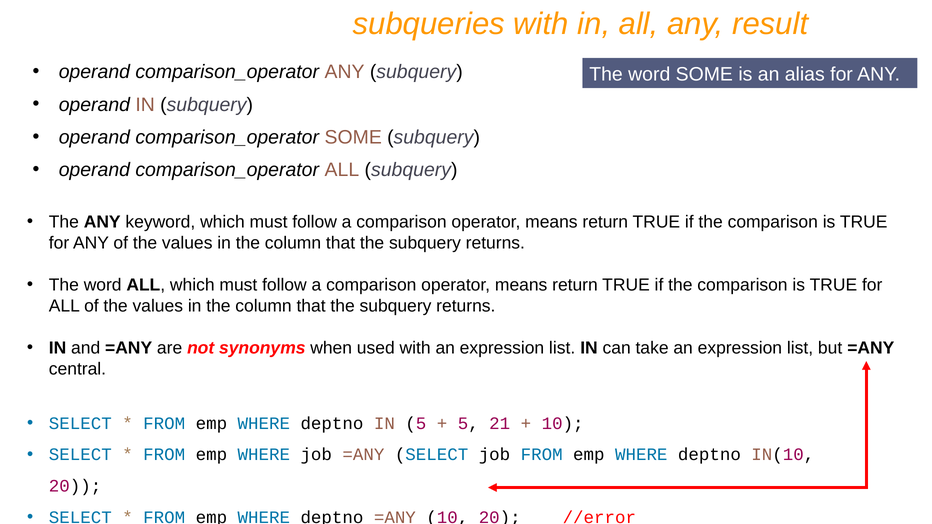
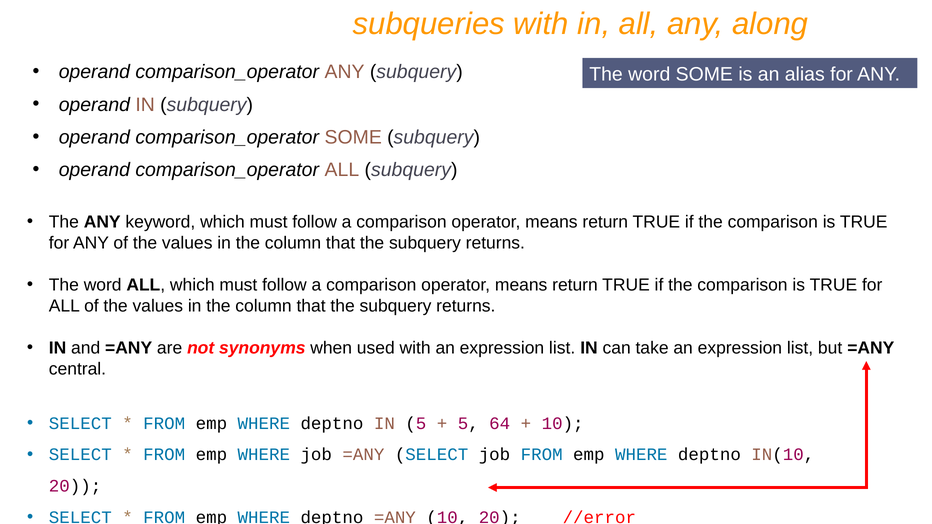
result: result -> along
21: 21 -> 64
